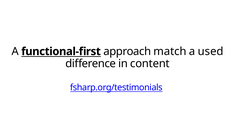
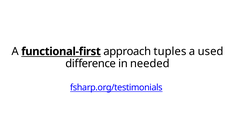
match: match -> tuples
content: content -> needed
